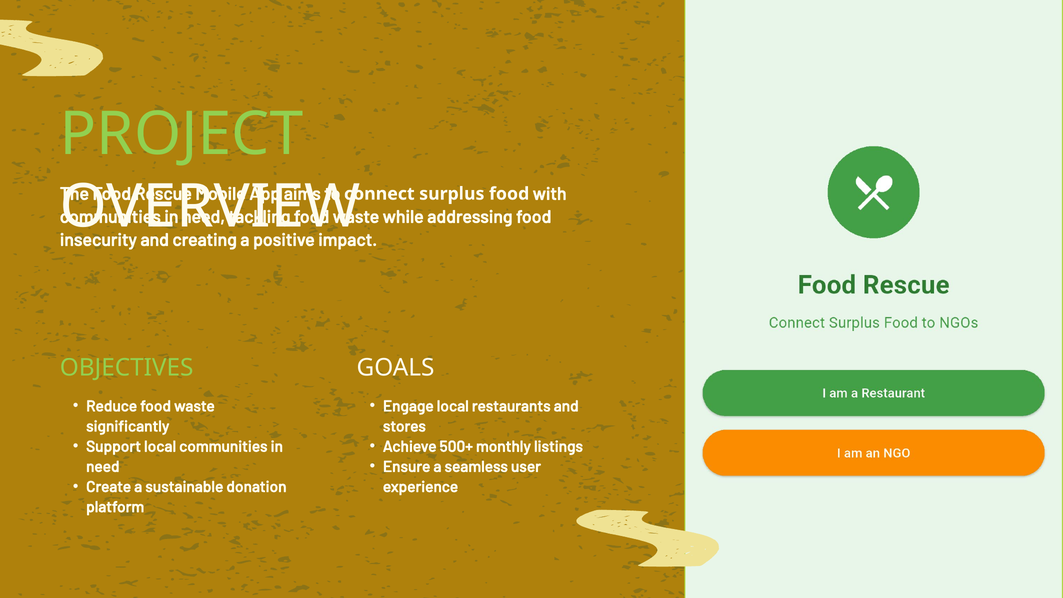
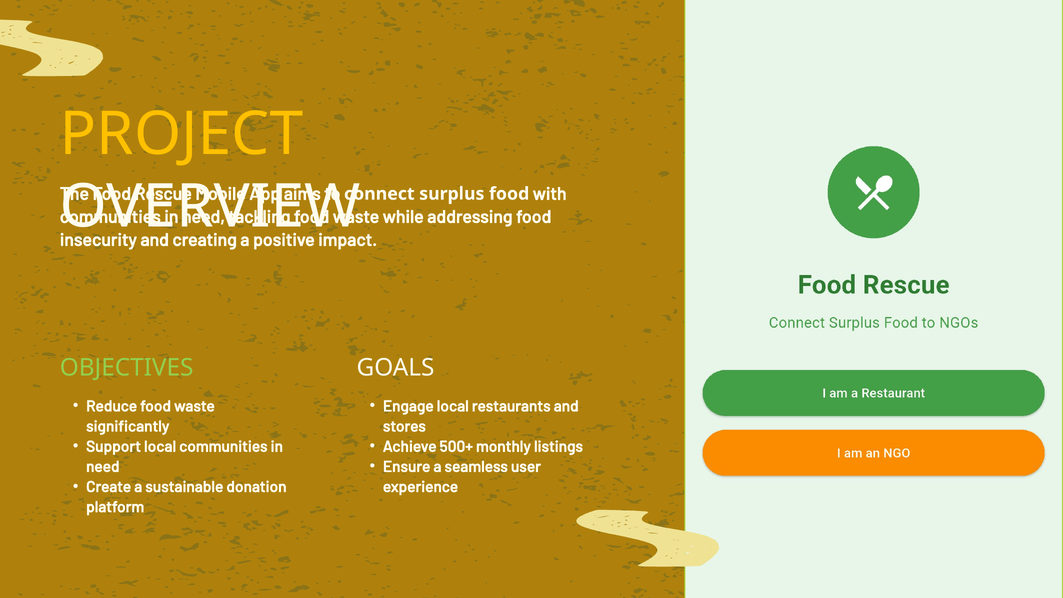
PROJECT colour: light green -> yellow
